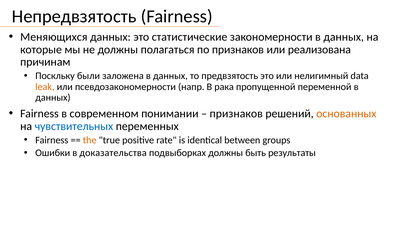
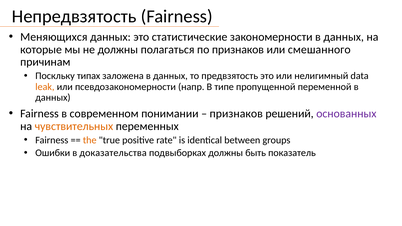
реализована: реализована -> смешанного
были: были -> типах
рака: рака -> типе
основанных colour: orange -> purple
чувствительных colour: blue -> orange
результаты: результаты -> показатель
